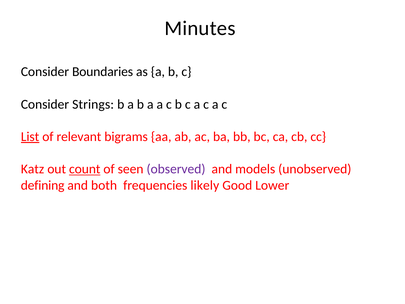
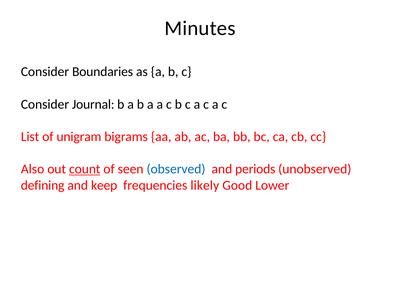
Strings: Strings -> Journal
List underline: present -> none
relevant: relevant -> unigram
Katz: Katz -> Also
observed colour: purple -> blue
models: models -> periods
both: both -> keep
